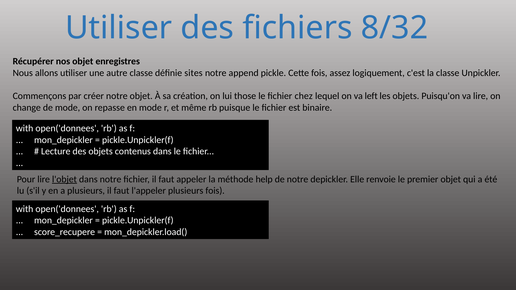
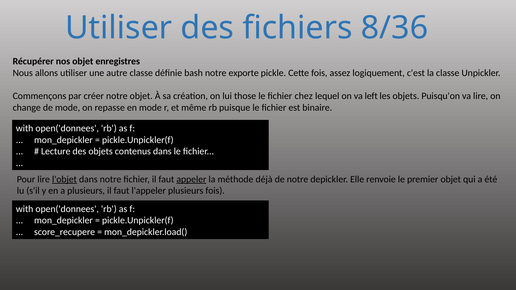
8/32: 8/32 -> 8/36
sites: sites -> bash
append: append -> exporte
appeler underline: none -> present
help: help -> déjà
